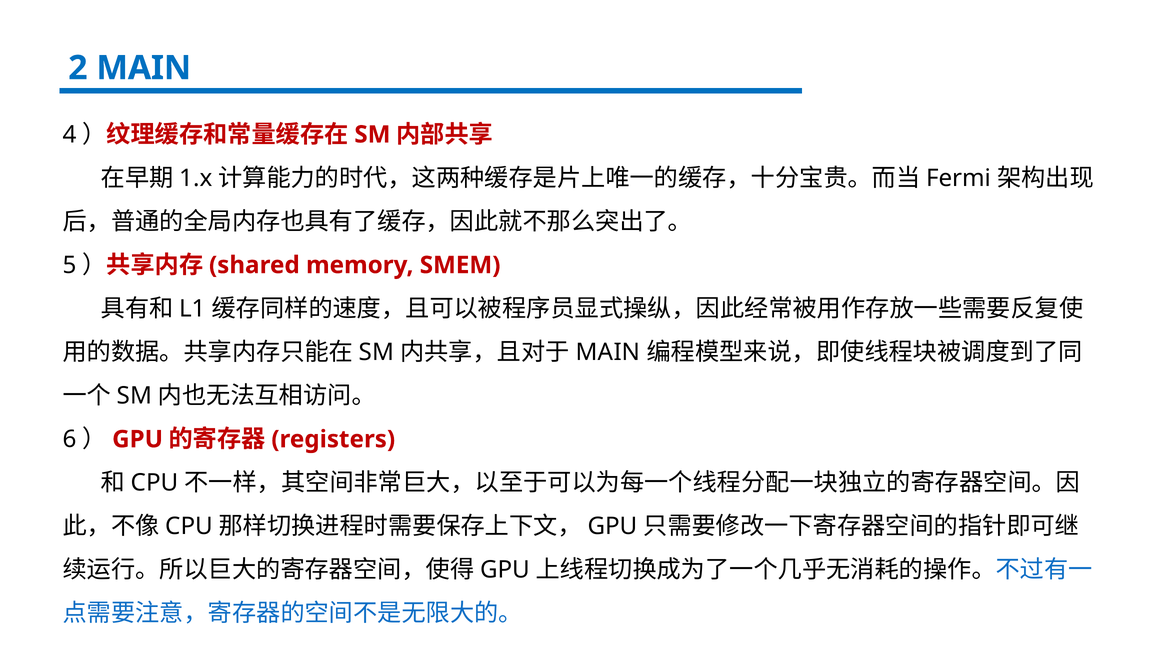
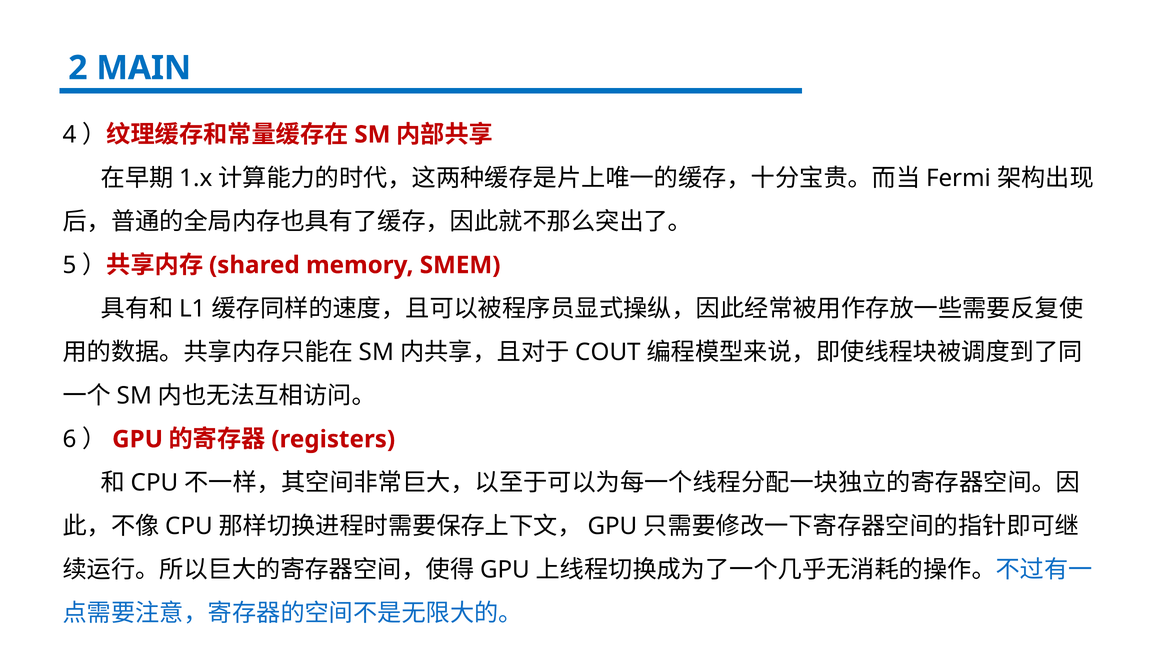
MAIN at (608, 352): MAIN -> COUT
